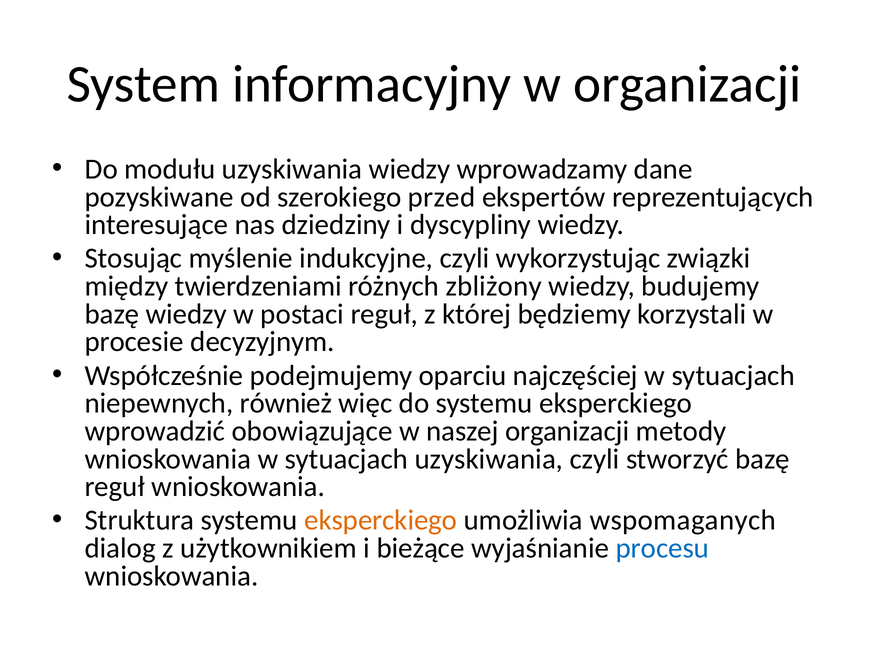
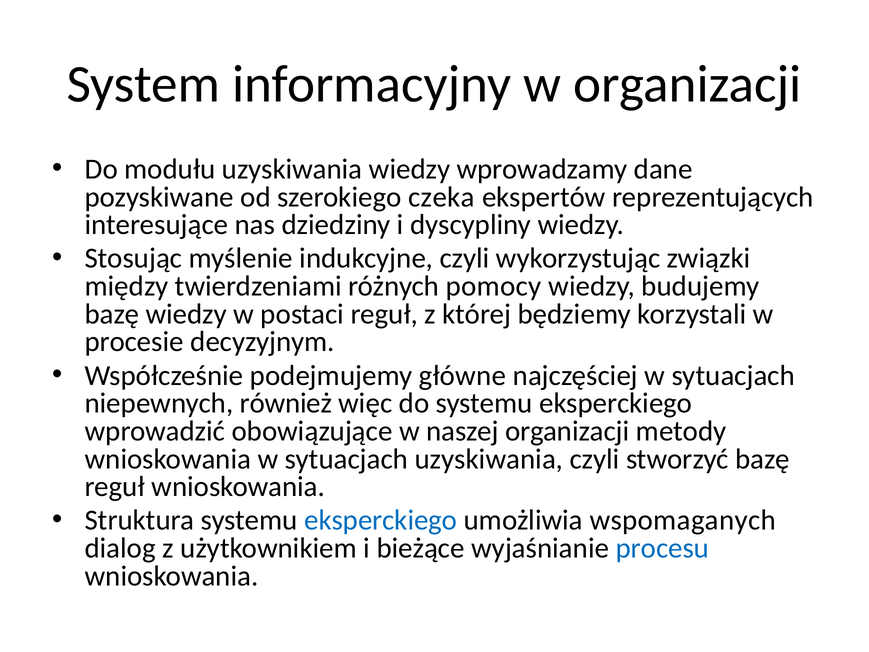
przed: przed -> czeka
zbliżony: zbliżony -> pomocy
oparciu: oparciu -> główne
eksperckiego at (381, 520) colour: orange -> blue
